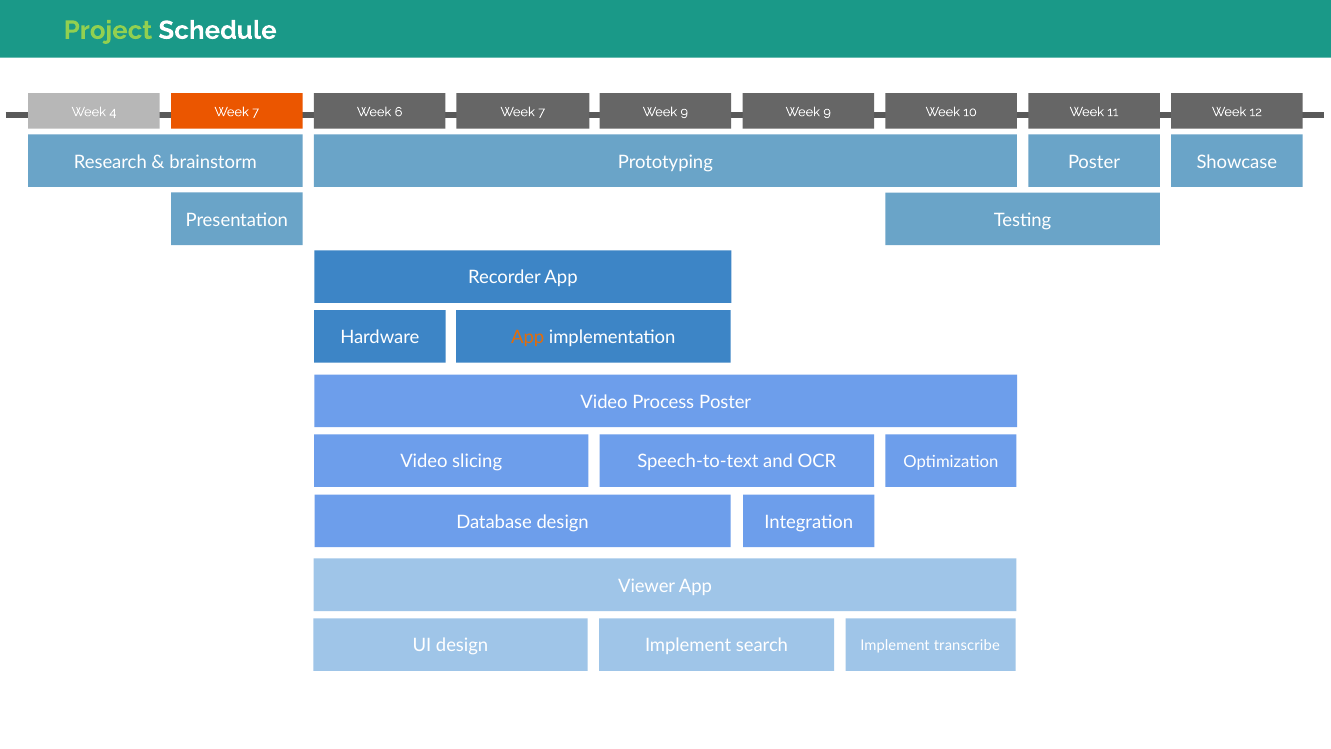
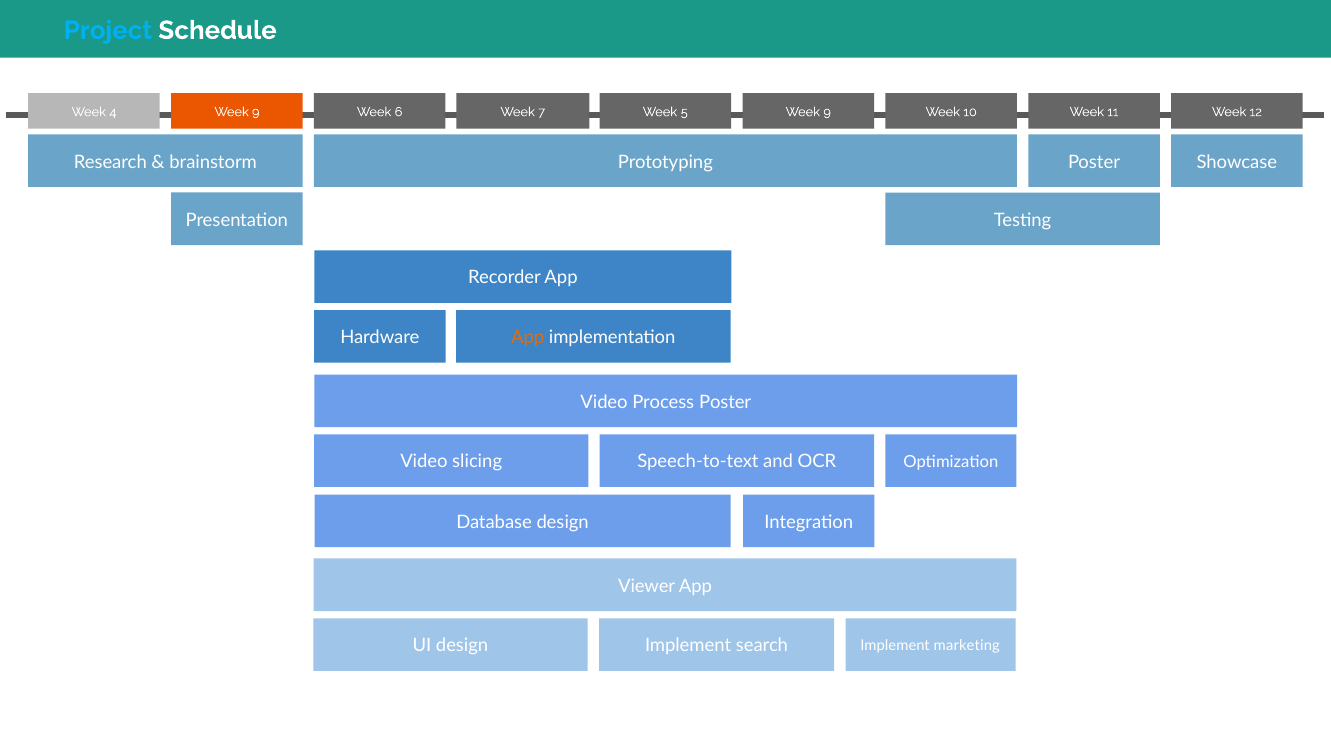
Project colour: light green -> light blue
7 at (256, 112): 7 -> 9
6 Week 9: 9 -> 5
transcribe: transcribe -> marketing
